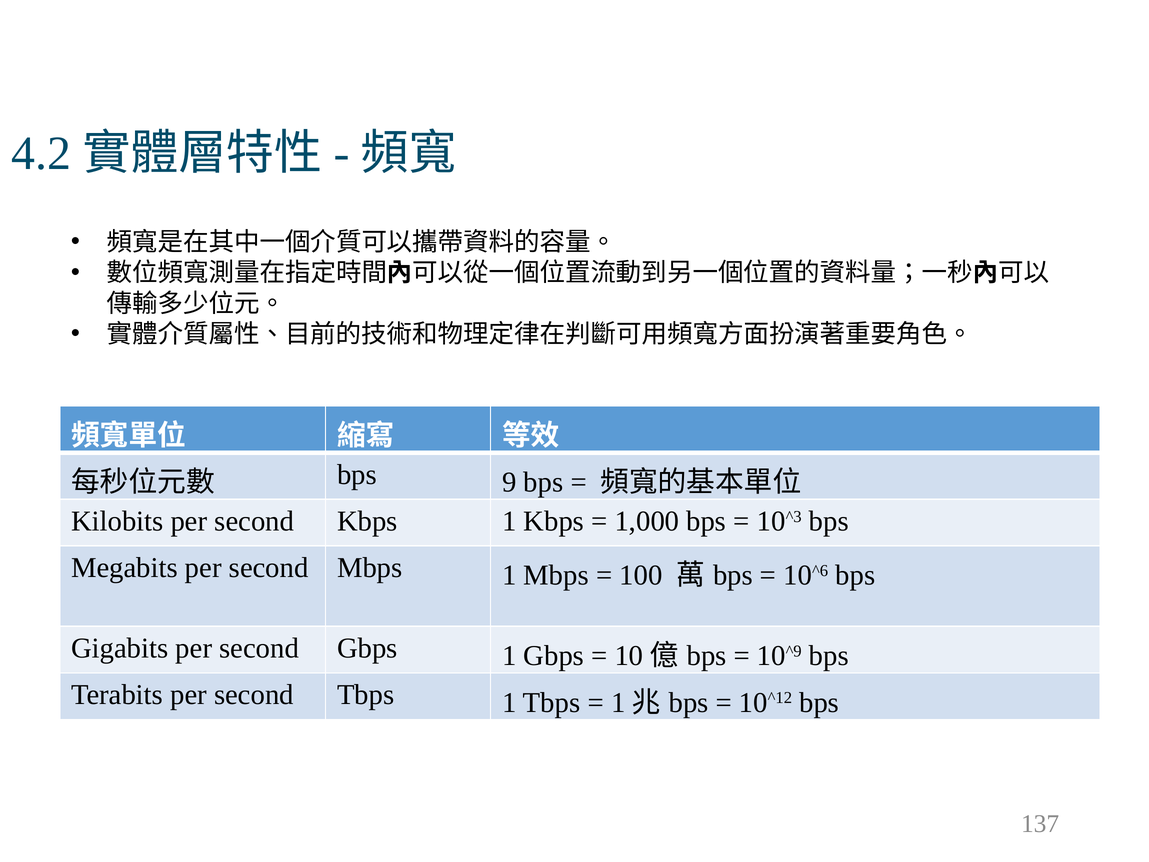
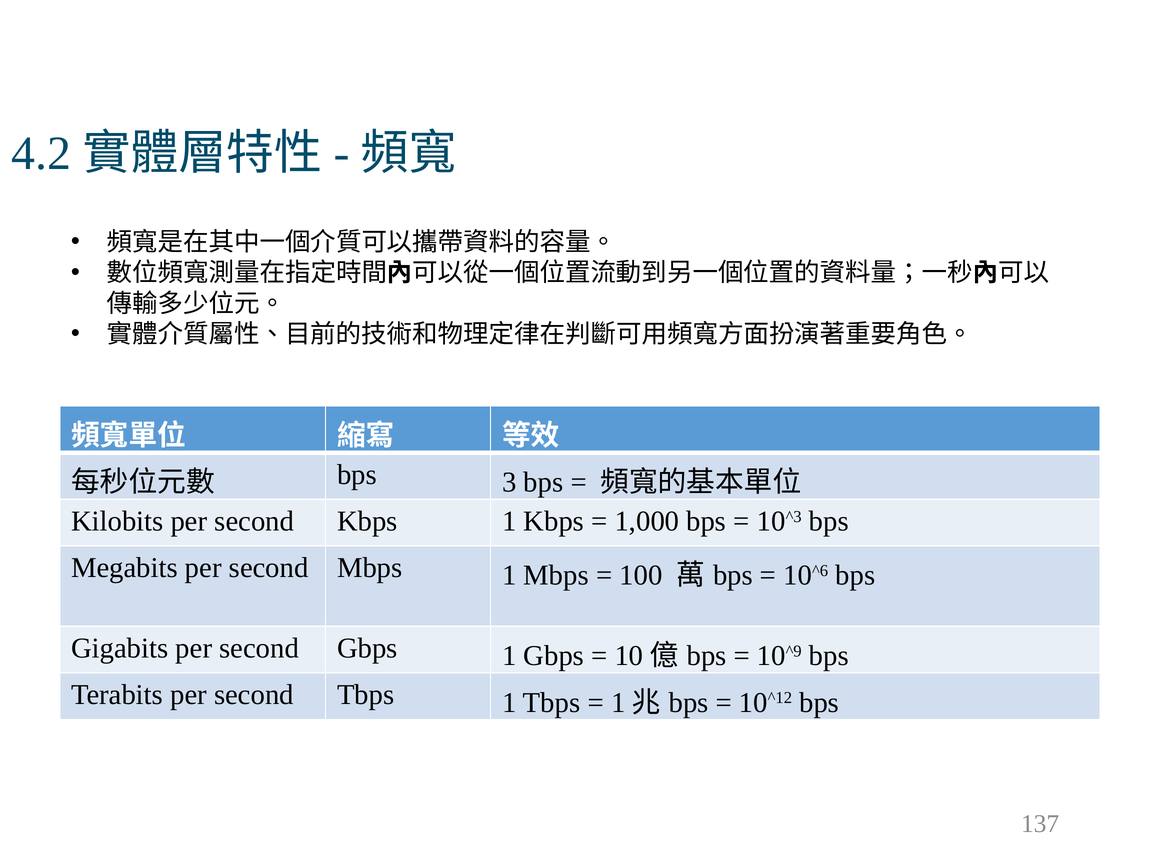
9: 9 -> 3
